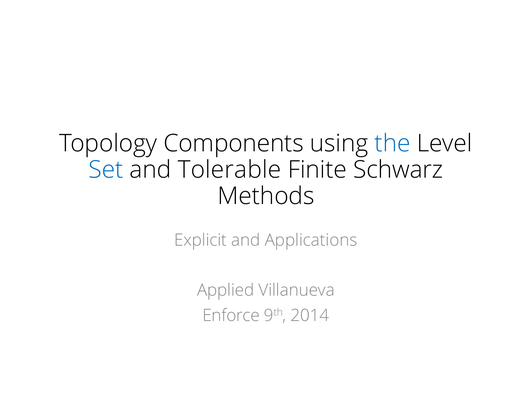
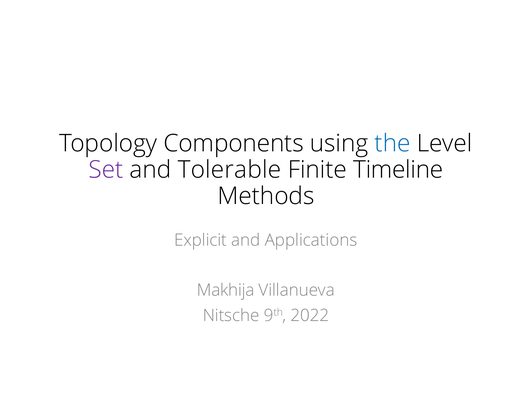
Set colour: blue -> purple
Schwarz: Schwarz -> Timeline
Applied: Applied -> Makhija
Enforce: Enforce -> Nitsche
2014: 2014 -> 2022
